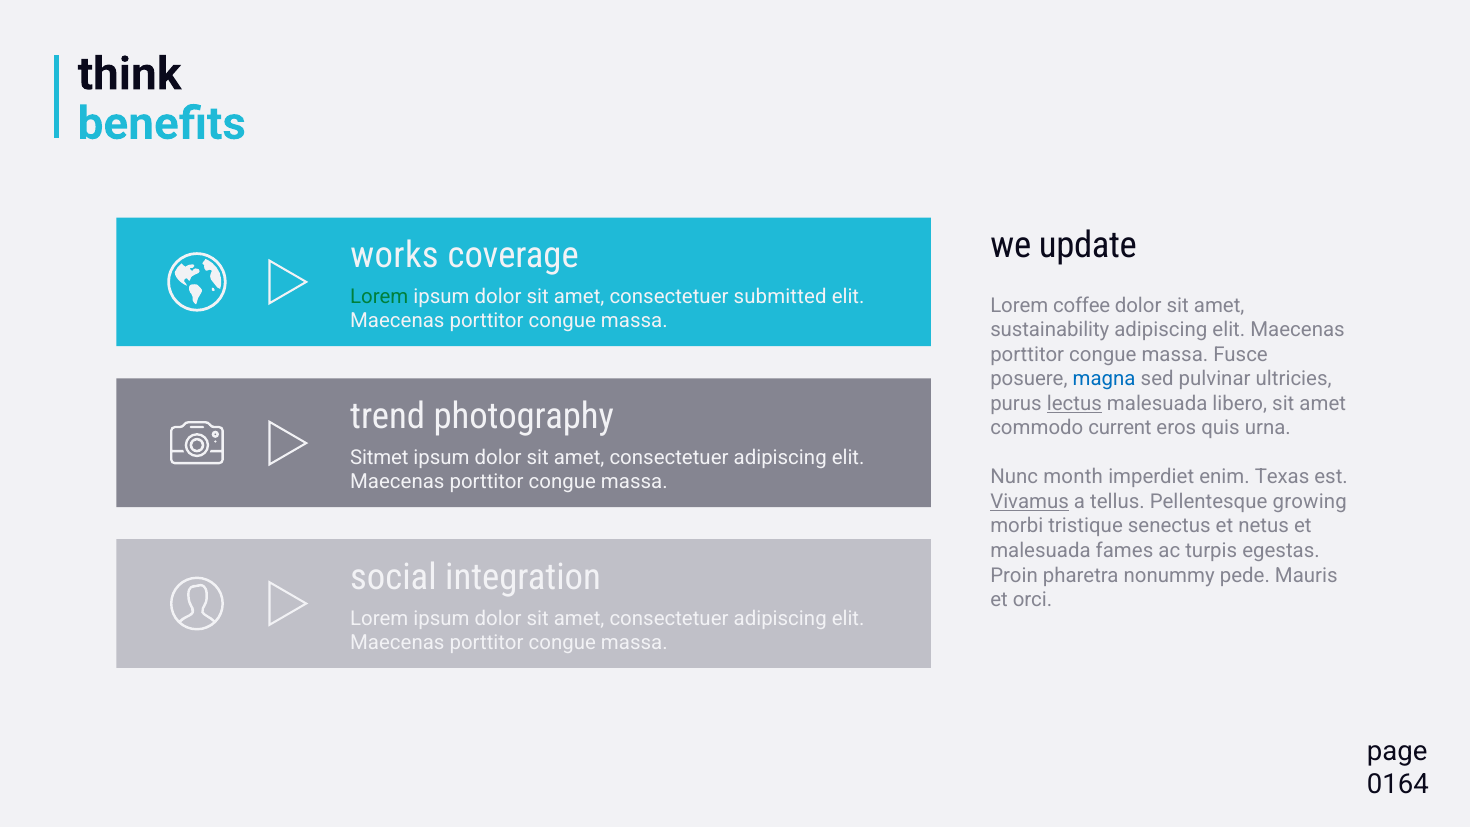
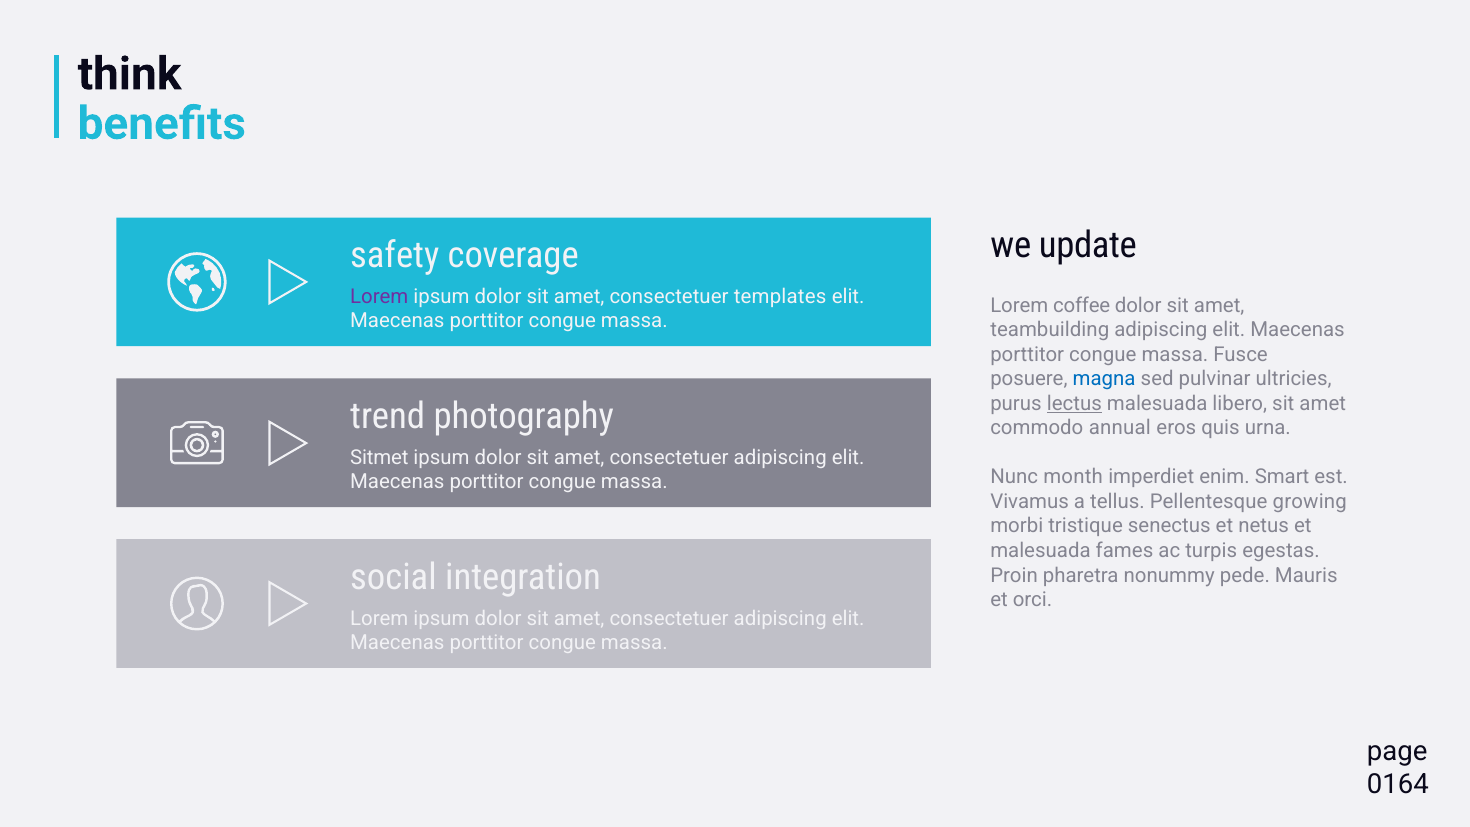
works: works -> safety
Lorem at (379, 297) colour: green -> purple
submitted: submitted -> templates
sustainability: sustainability -> teambuilding
current: current -> annual
Texas: Texas -> Smart
Vivamus underline: present -> none
